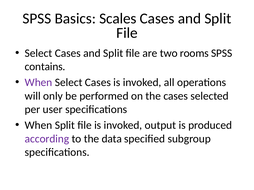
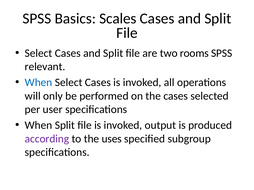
contains: contains -> relevant
When at (39, 83) colour: purple -> blue
data: data -> uses
